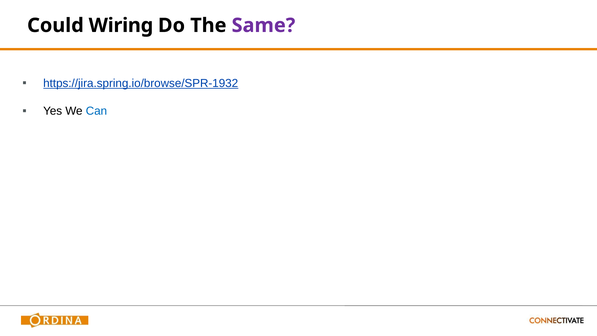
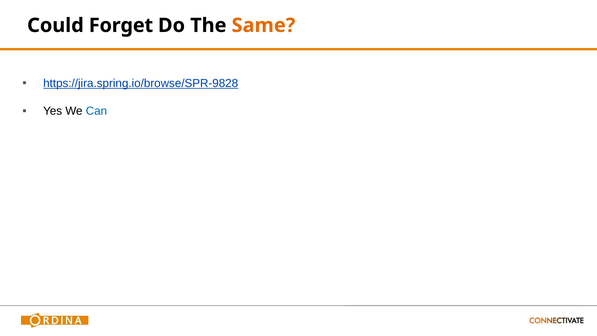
Wiring: Wiring -> Forget
Same colour: purple -> orange
https://jira.spring.io/browse/SPR-1932: https://jira.spring.io/browse/SPR-1932 -> https://jira.spring.io/browse/SPR-9828
